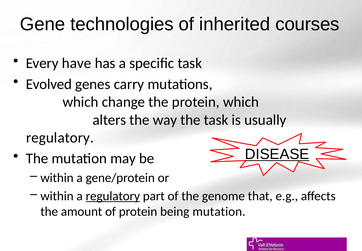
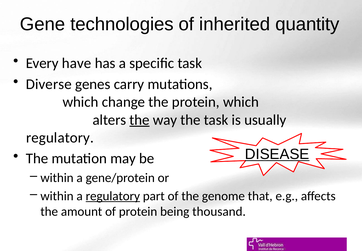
courses: courses -> quantity
Evolved: Evolved -> Diverse
the at (139, 120) underline: none -> present
being mutation: mutation -> thousand
